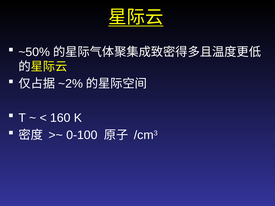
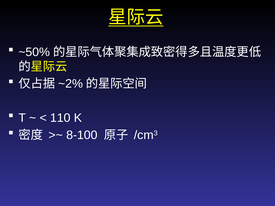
160: 160 -> 110
0-100: 0-100 -> 8-100
